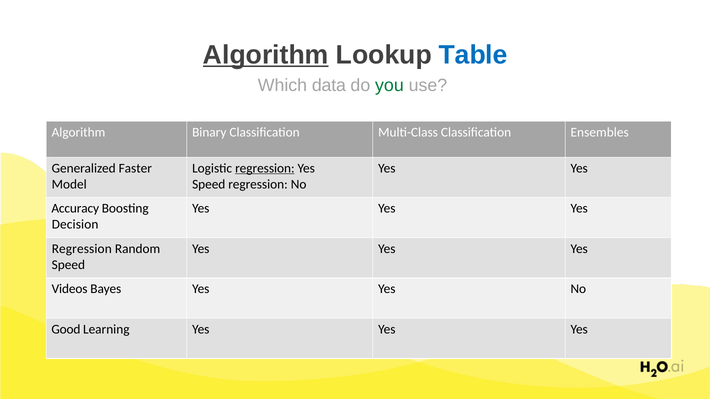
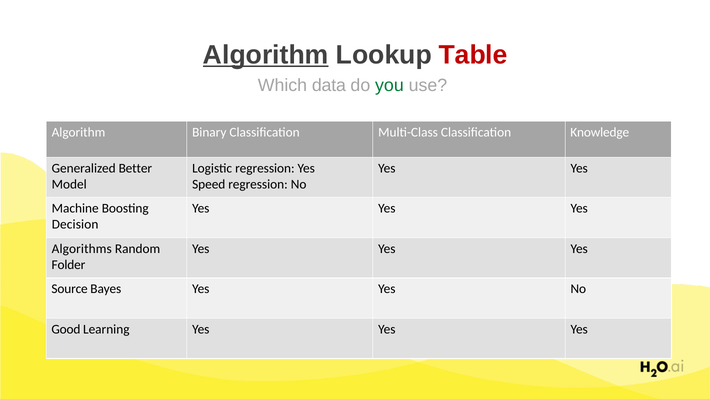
Table colour: blue -> red
Ensembles: Ensembles -> Knowledge
Faster: Faster -> Better
regression at (265, 168) underline: present -> none
Accuracy: Accuracy -> Machine
Regression at (82, 249): Regression -> Algorithms
Speed at (68, 265): Speed -> Folder
Videos: Videos -> Source
